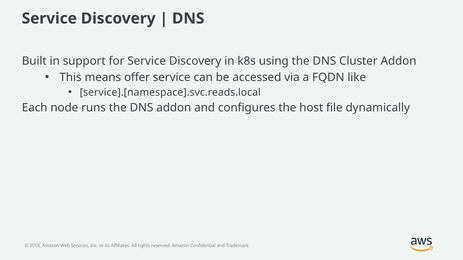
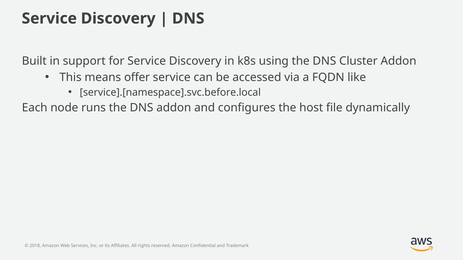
service].[namespace].svc.reads.local: service].[namespace].svc.reads.local -> service].[namespace].svc.before.local
